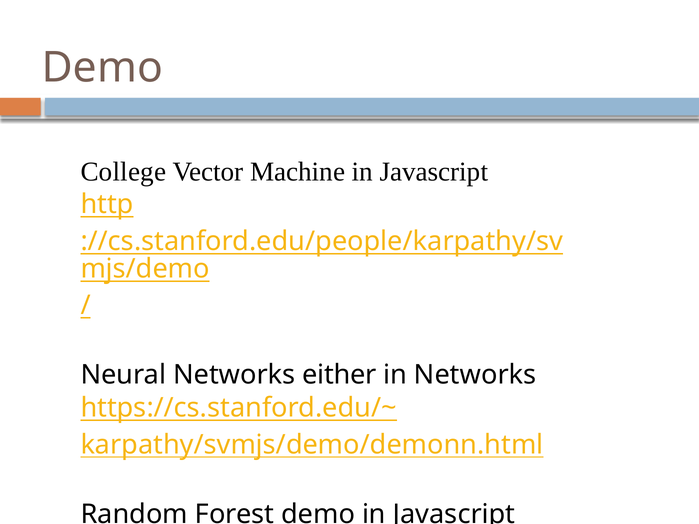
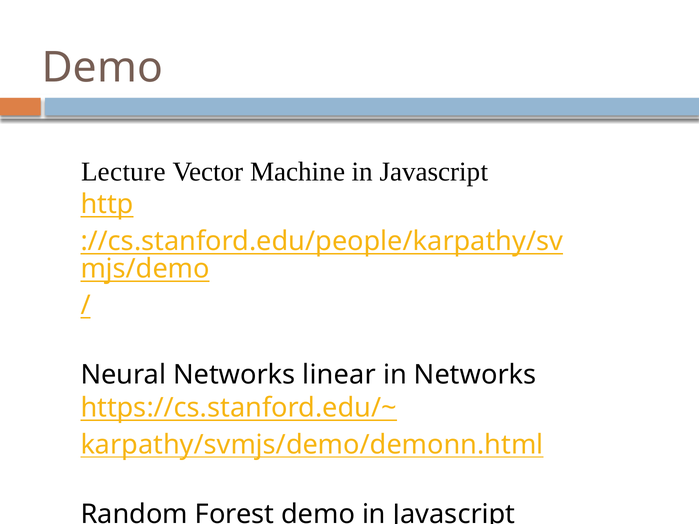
College: College -> Lecture
either: either -> linear
